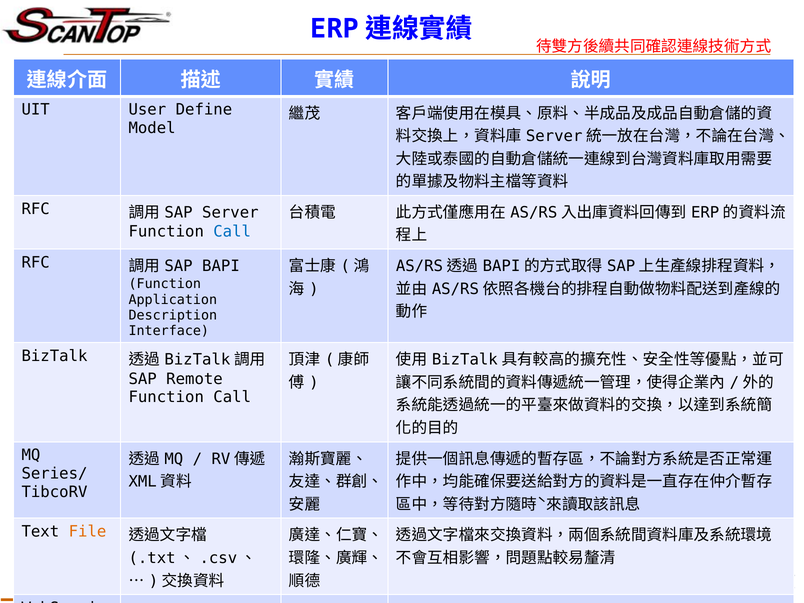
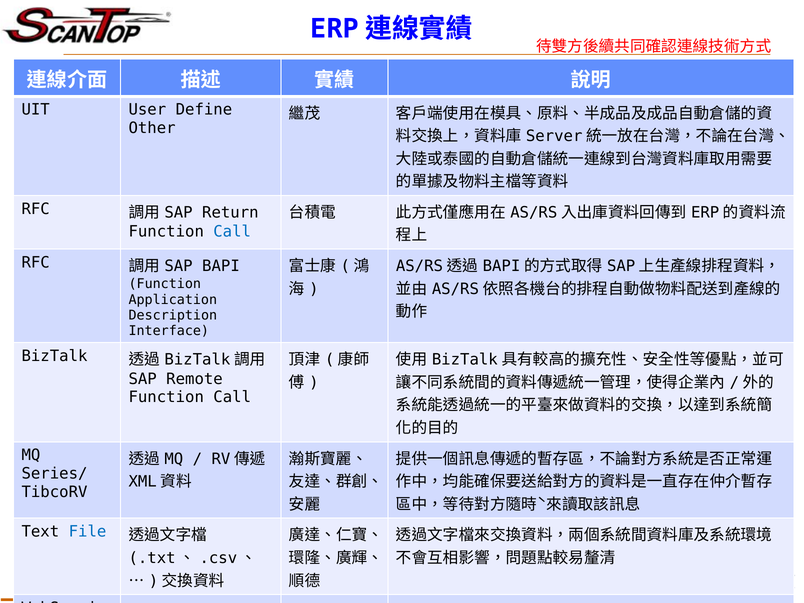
Model: Model -> Other
Server: Server -> Return
File colour: orange -> blue
